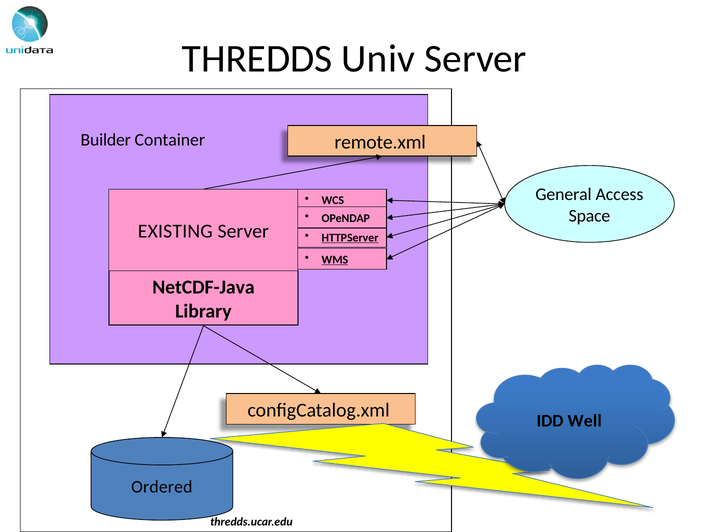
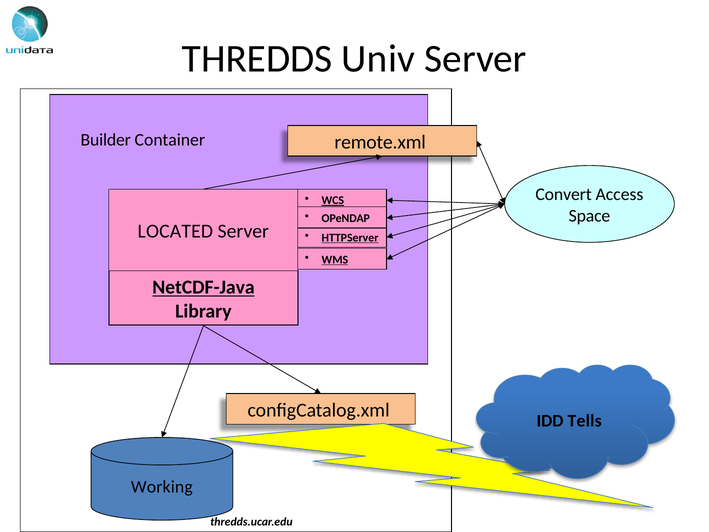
General: General -> Convert
WCS underline: none -> present
EXISTING: EXISTING -> LOCATED
NetCDF-Java underline: none -> present
Well: Well -> Tells
Ordered: Ordered -> Working
